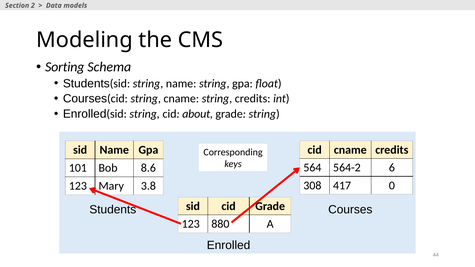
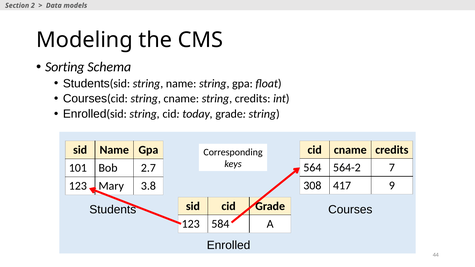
about: about -> today
6: 6 -> 7
8.6: 8.6 -> 2.7
0: 0 -> 9
880: 880 -> 584
